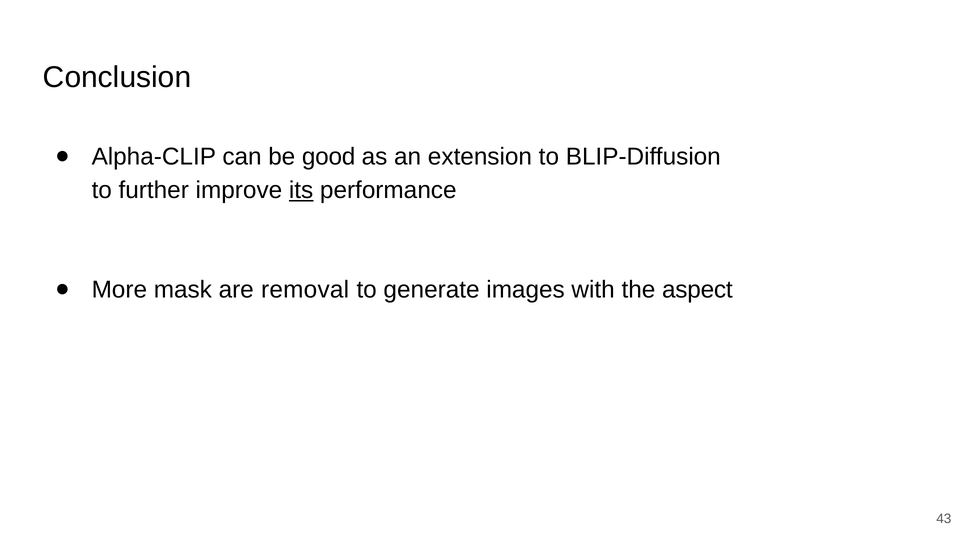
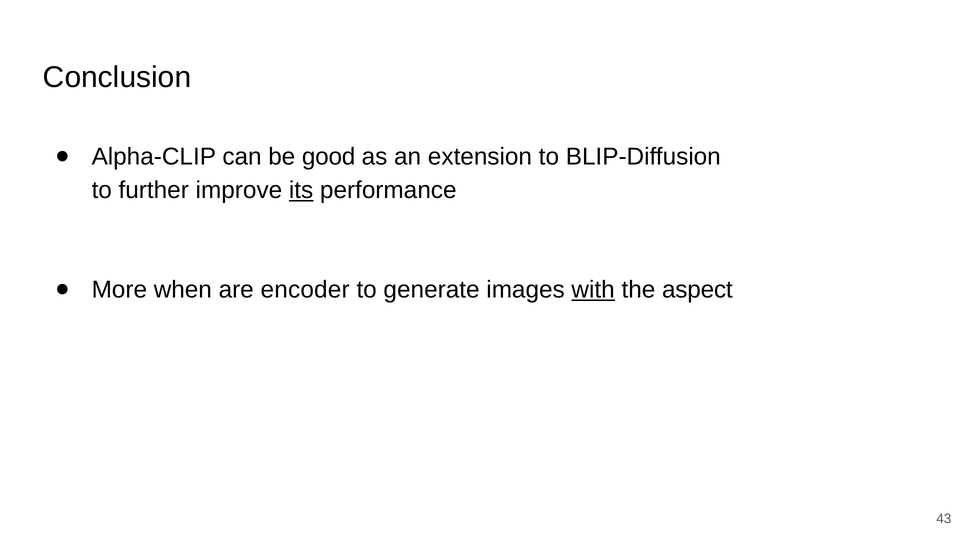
mask: mask -> when
removal: removal -> encoder
with underline: none -> present
